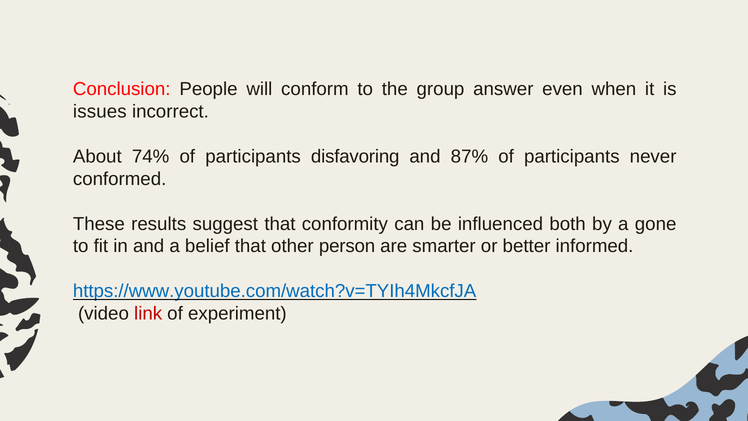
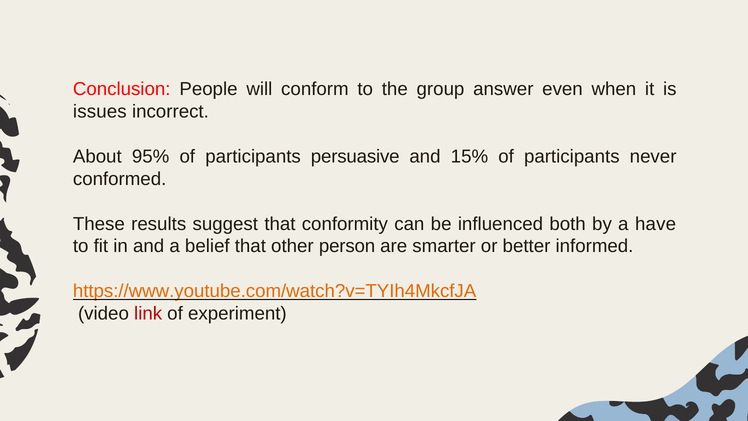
74%: 74% -> 95%
disfavoring: disfavoring -> persuasive
87%: 87% -> 15%
gone: gone -> have
https://www.youtube.com/watch?v=TYIh4MkcfJA colour: blue -> orange
